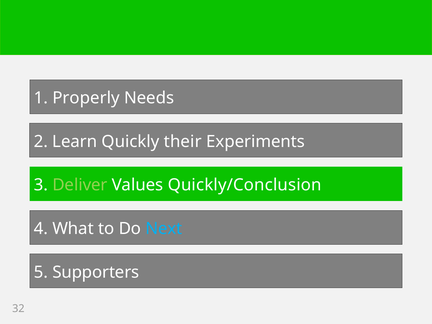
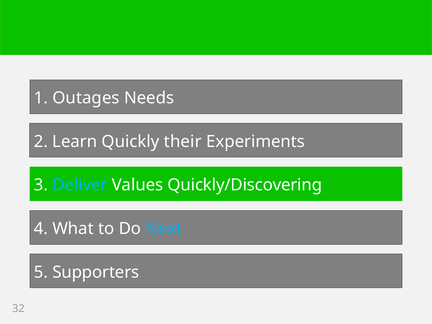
Properly: Properly -> Outages
Deliver colour: light green -> light blue
Quickly/Conclusion: Quickly/Conclusion -> Quickly/Discovering
